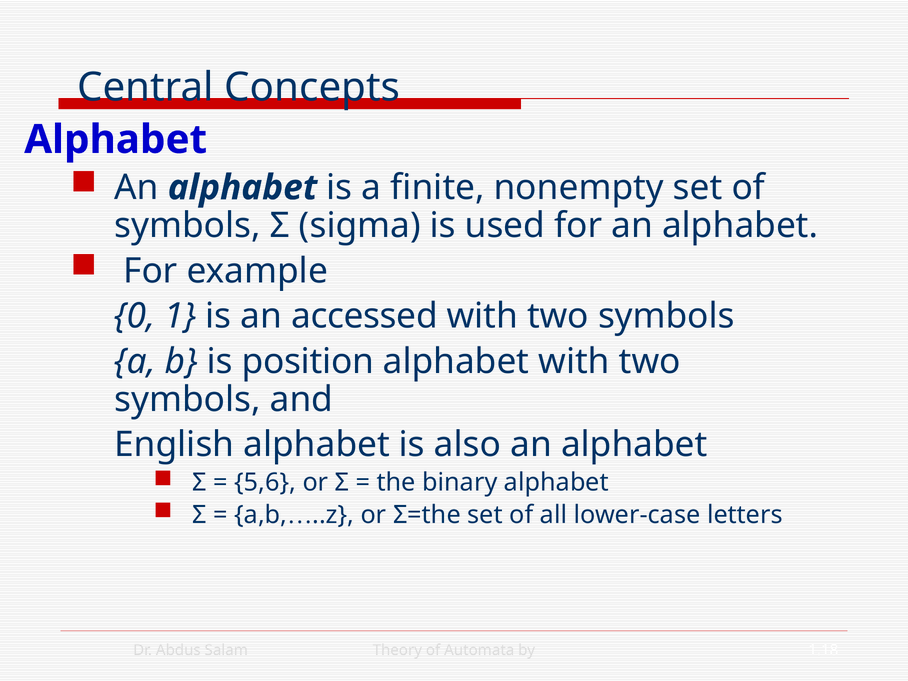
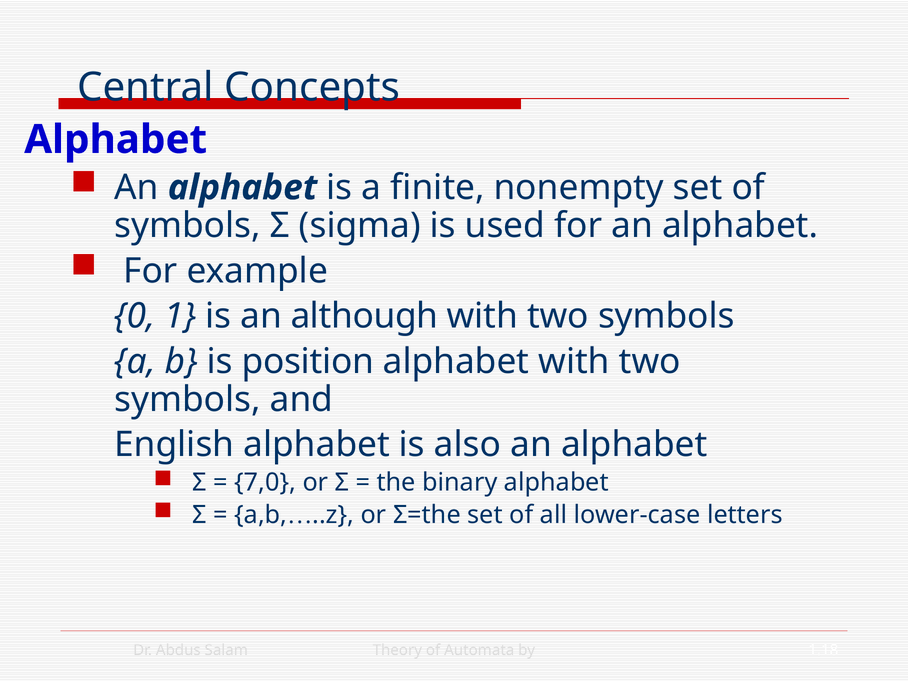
accessed: accessed -> although
5,6: 5,6 -> 7,0
